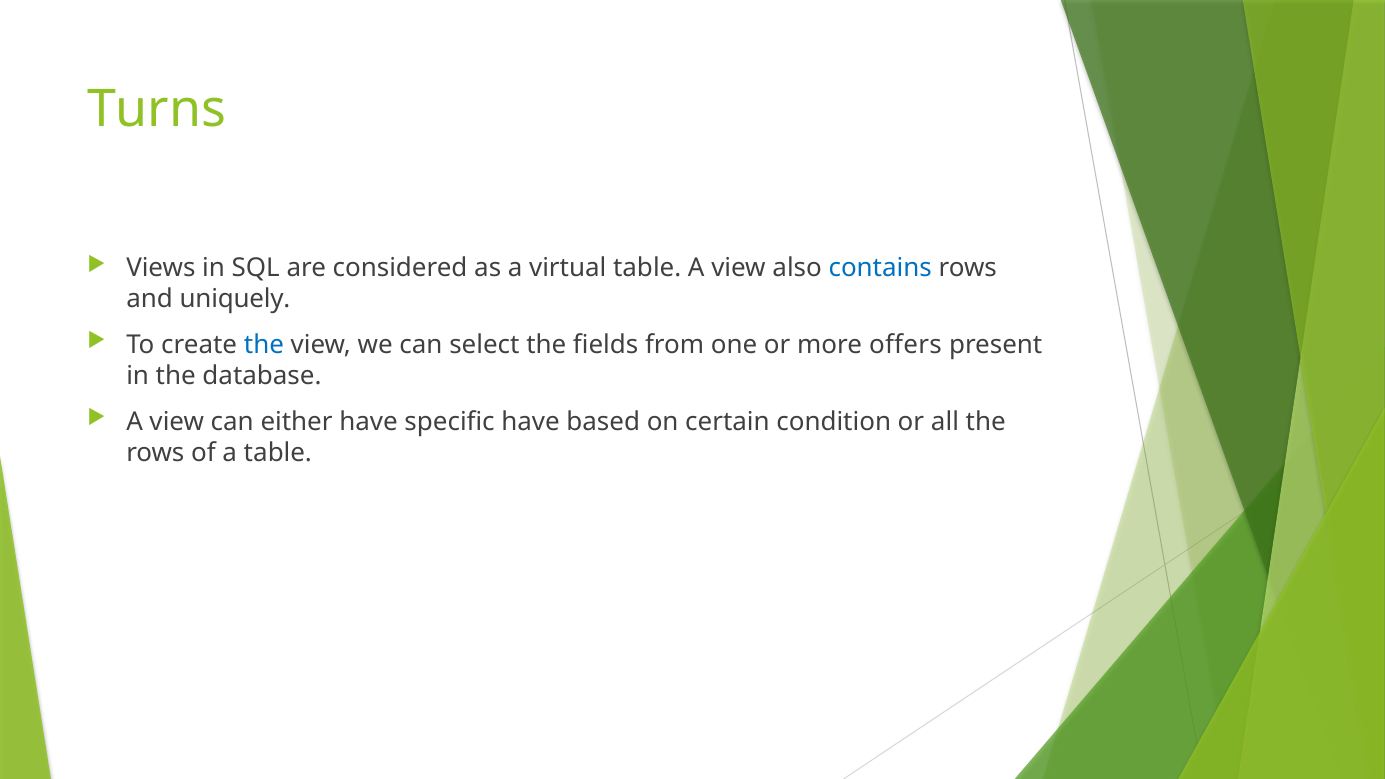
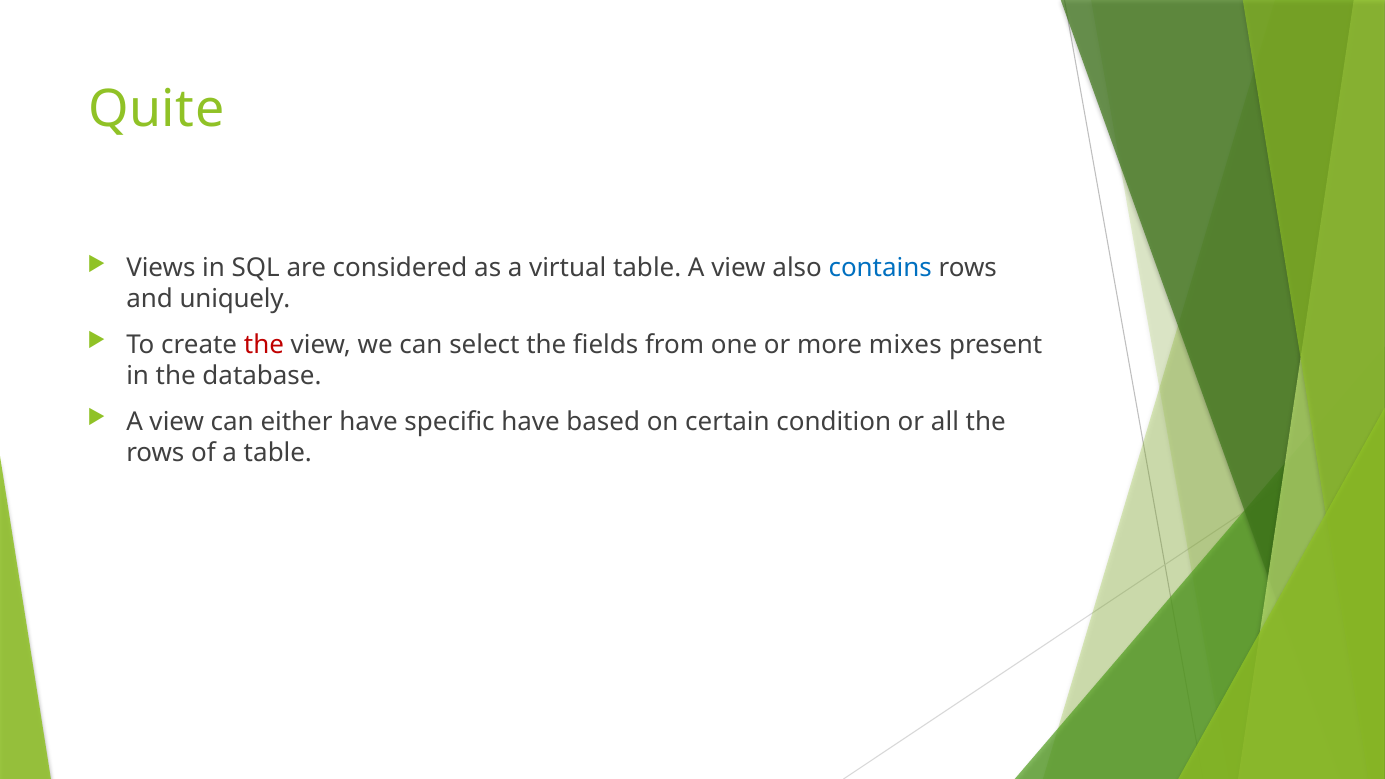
Turns: Turns -> Quite
the at (264, 345) colour: blue -> red
offers: offers -> mixes
